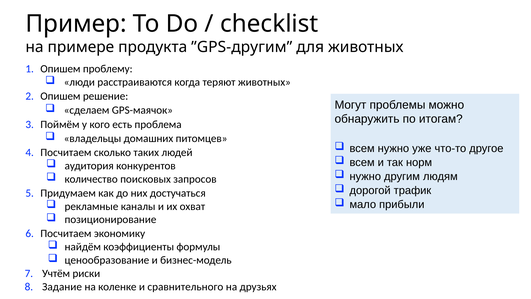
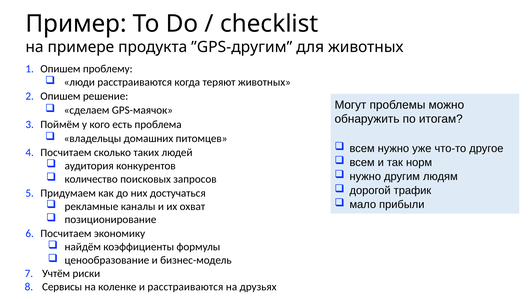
Задание: Задание -> Сервисы
и сравнительного: сравнительного -> расстраиваются
